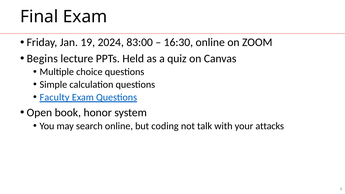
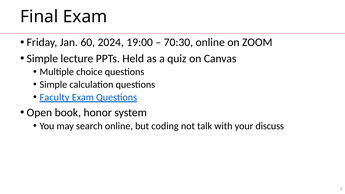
19: 19 -> 60
83:00: 83:00 -> 19:00
16:30: 16:30 -> 70:30
Begins at (42, 58): Begins -> Simple
attacks: attacks -> discuss
